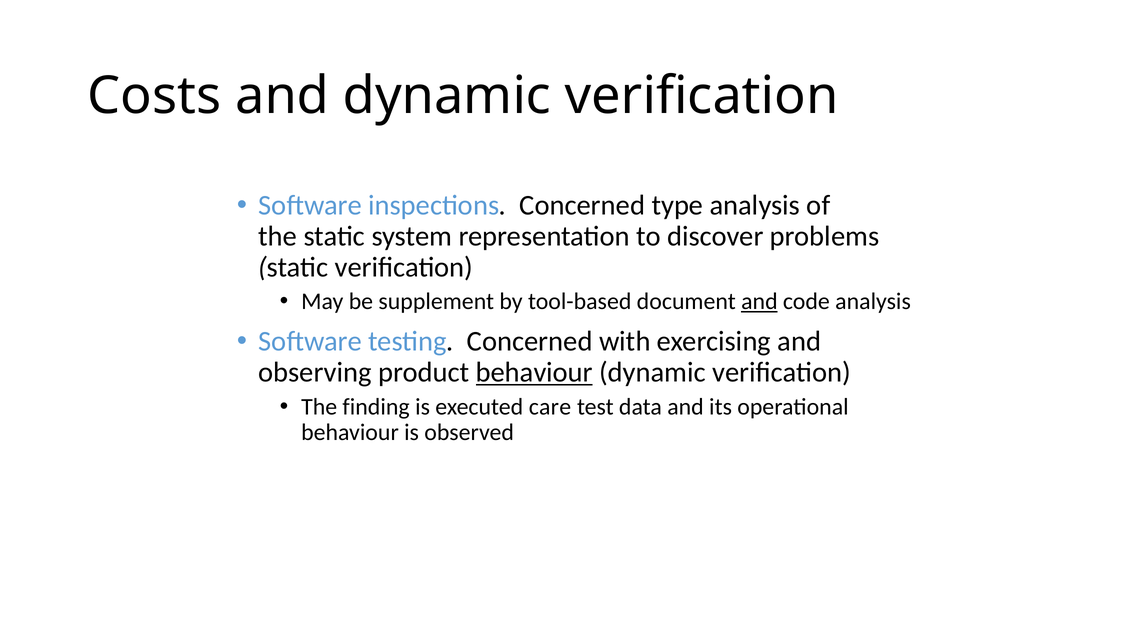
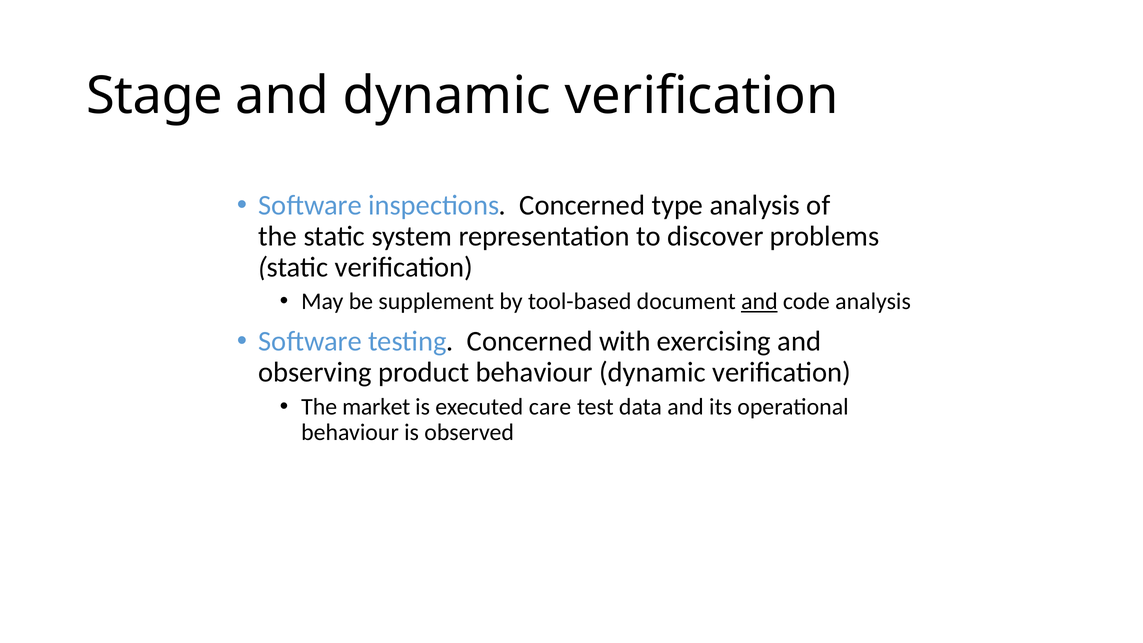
Costs: Costs -> Stage
behaviour at (534, 372) underline: present -> none
finding: finding -> market
